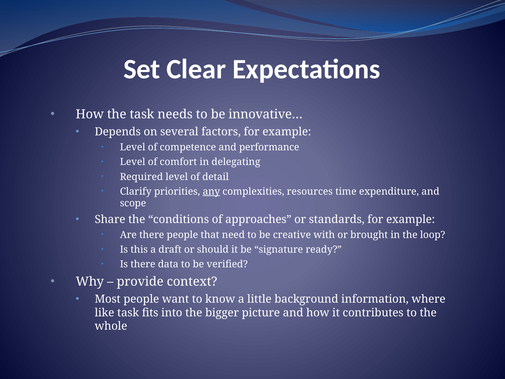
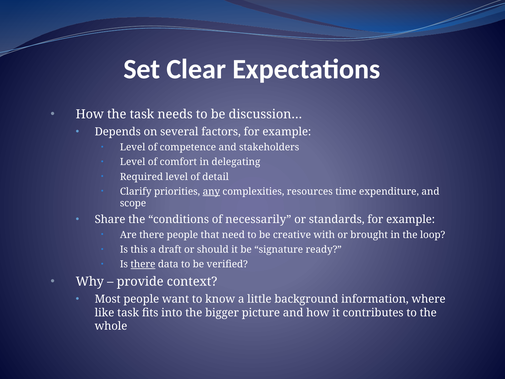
innovative…: innovative… -> discussion…
performance: performance -> stakeholders
approaches: approaches -> necessarily
there at (143, 264) underline: none -> present
